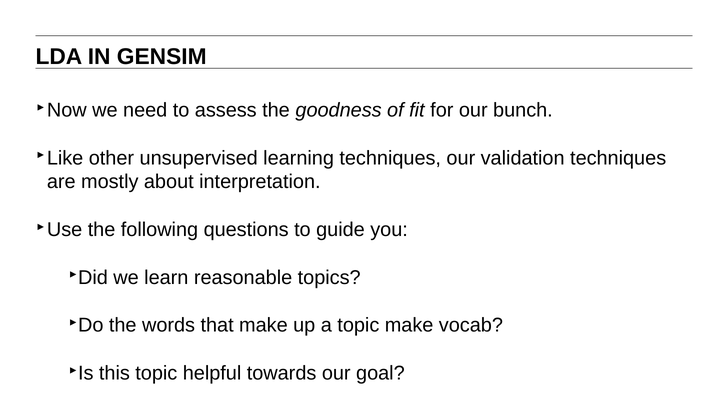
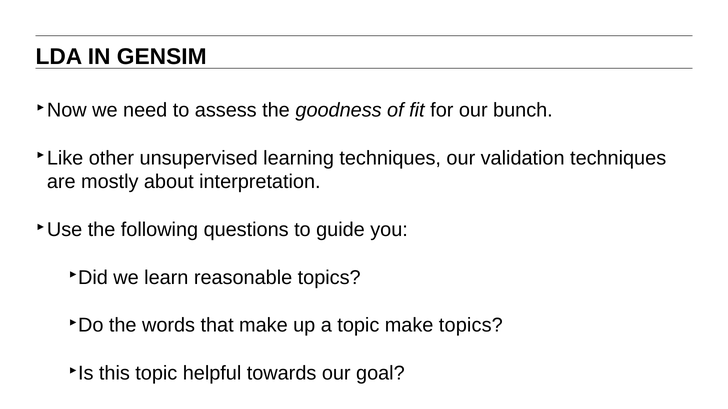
make vocab: vocab -> topics
